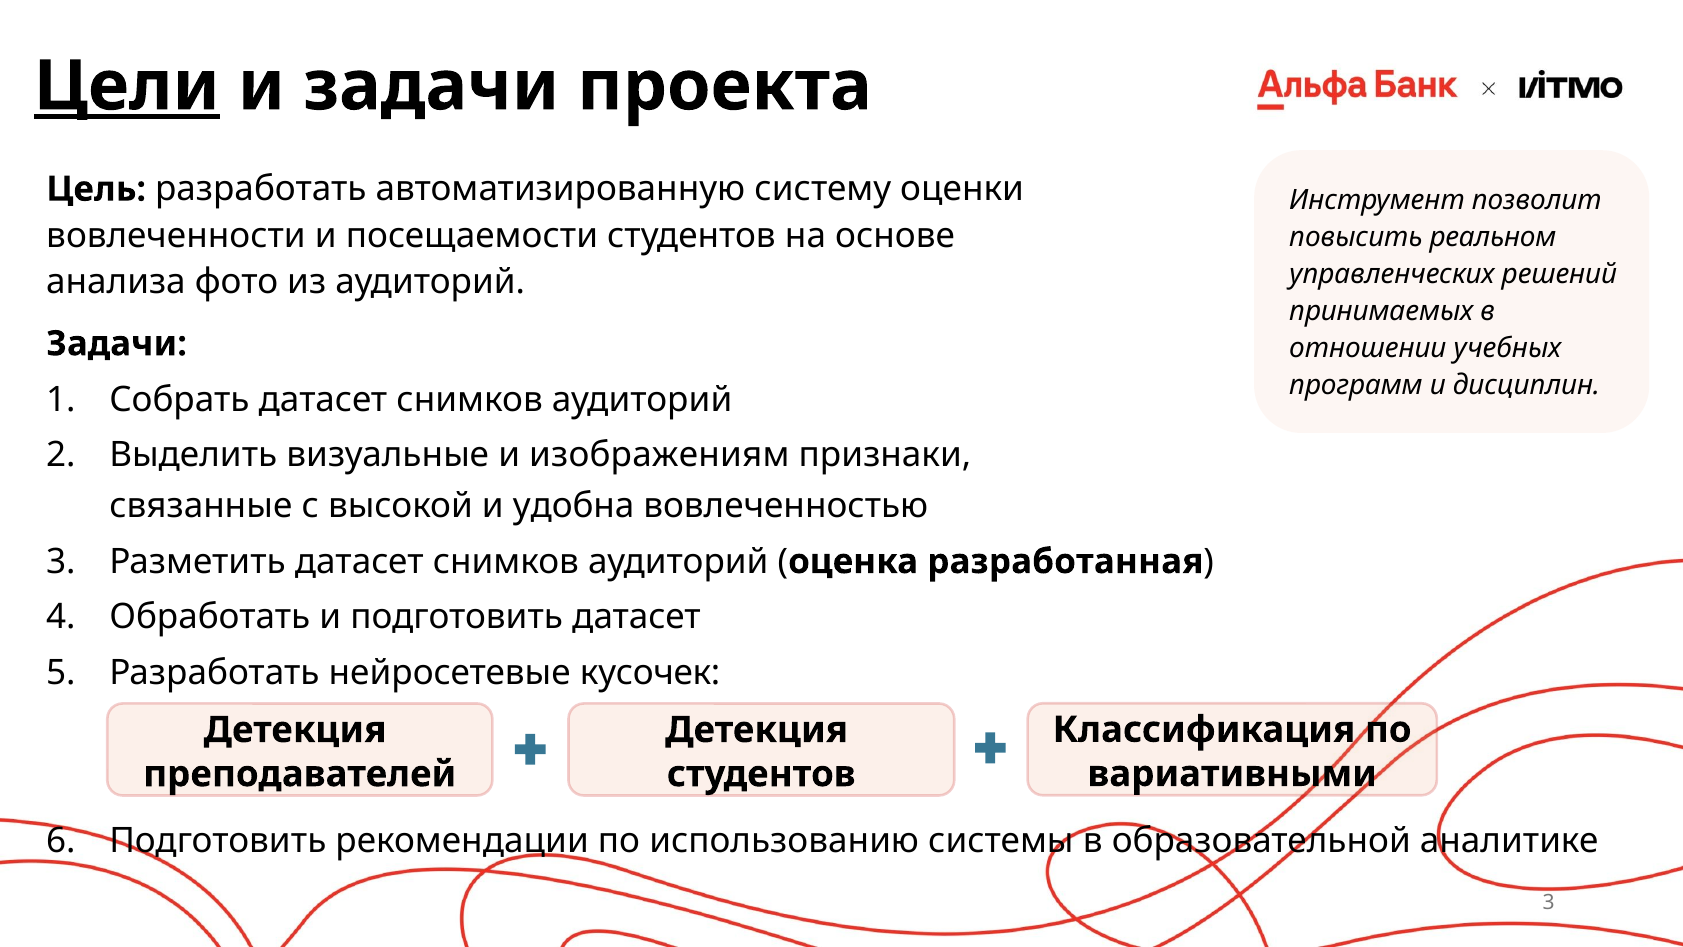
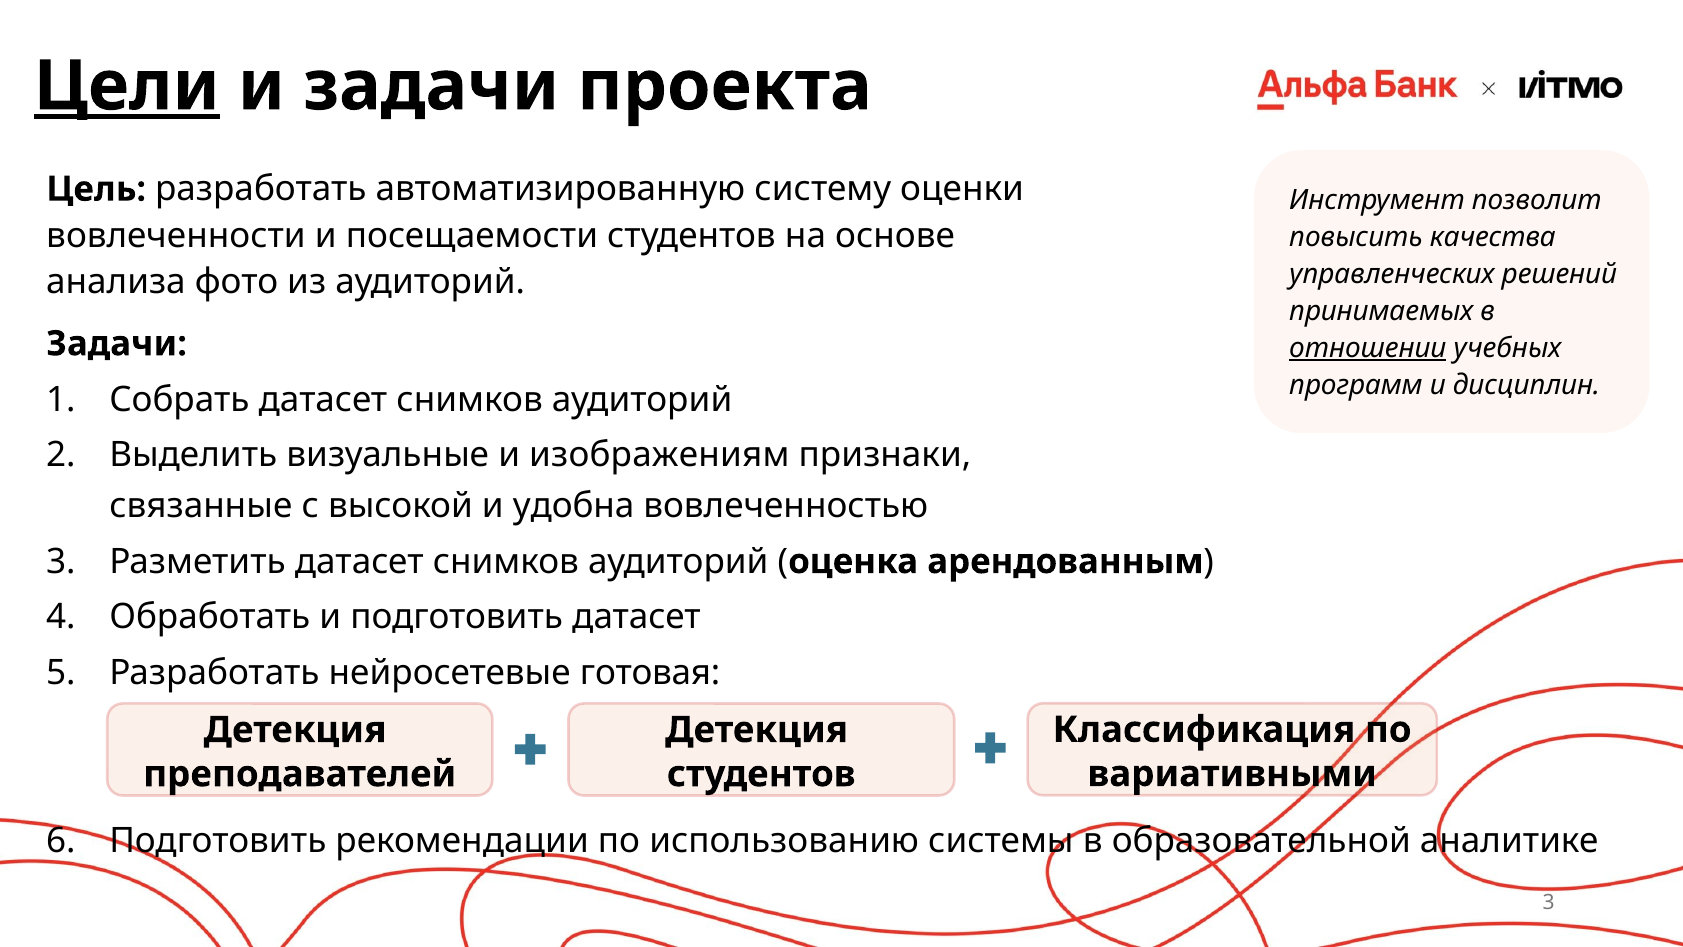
реальном: реальном -> качества
отношении underline: none -> present
разработанная: разработанная -> арендованным
кусочек: кусочек -> готовая
